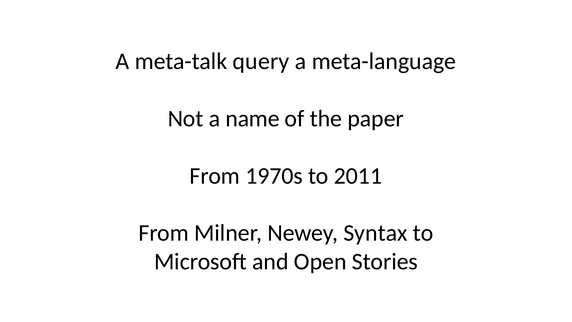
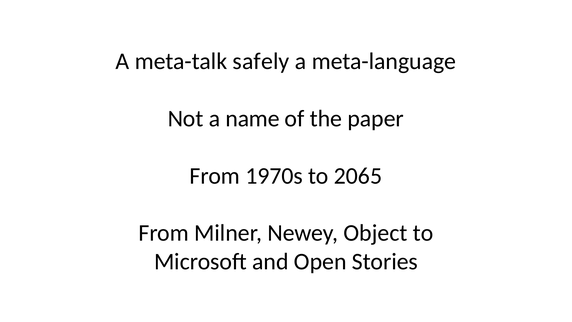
query: query -> safely
2011: 2011 -> 2065
Syntax: Syntax -> Object
